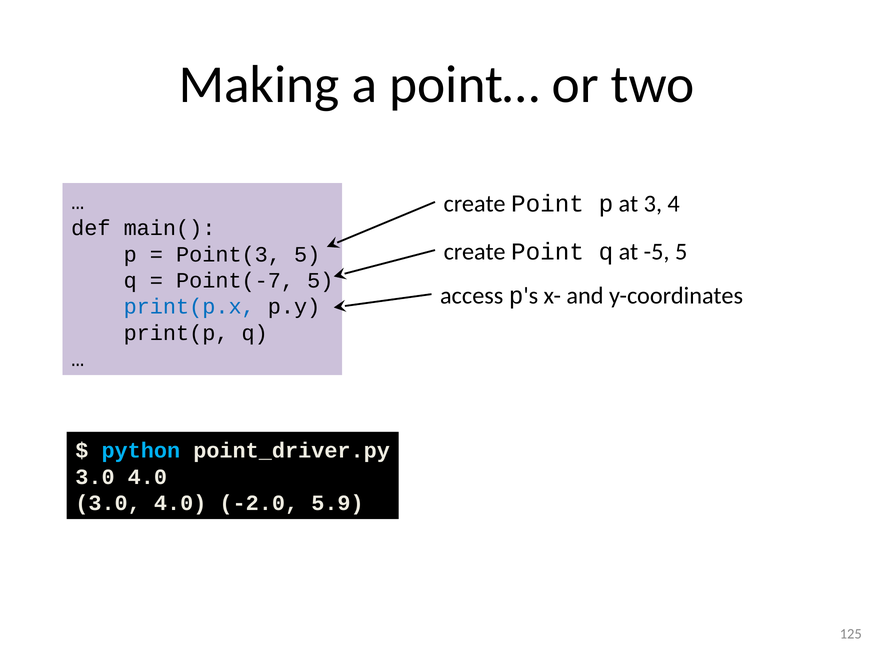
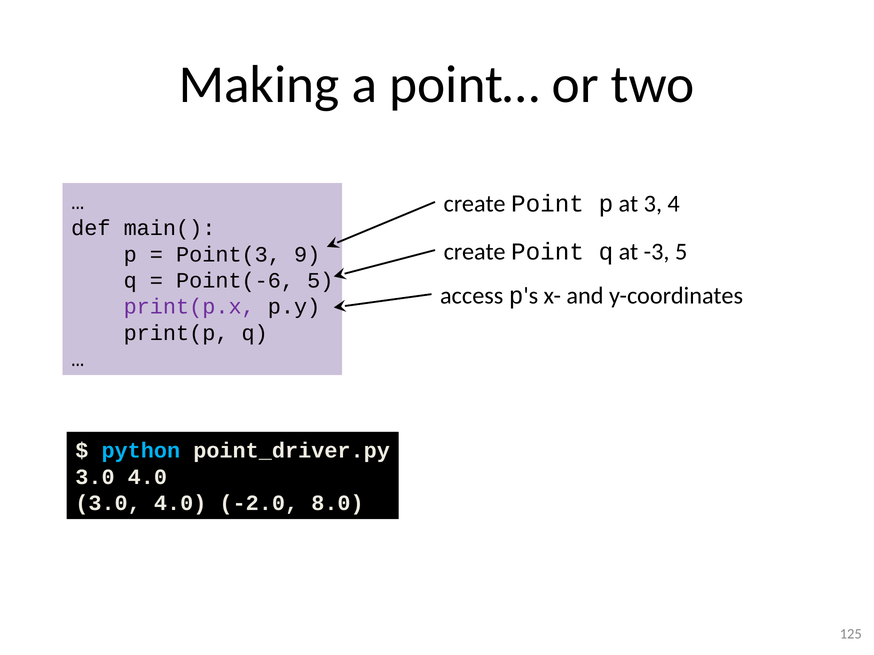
-5: -5 -> -3
Point(3 5: 5 -> 9
Point(-7: Point(-7 -> Point(-6
print(p.x colour: blue -> purple
5.9: 5.9 -> 8.0
